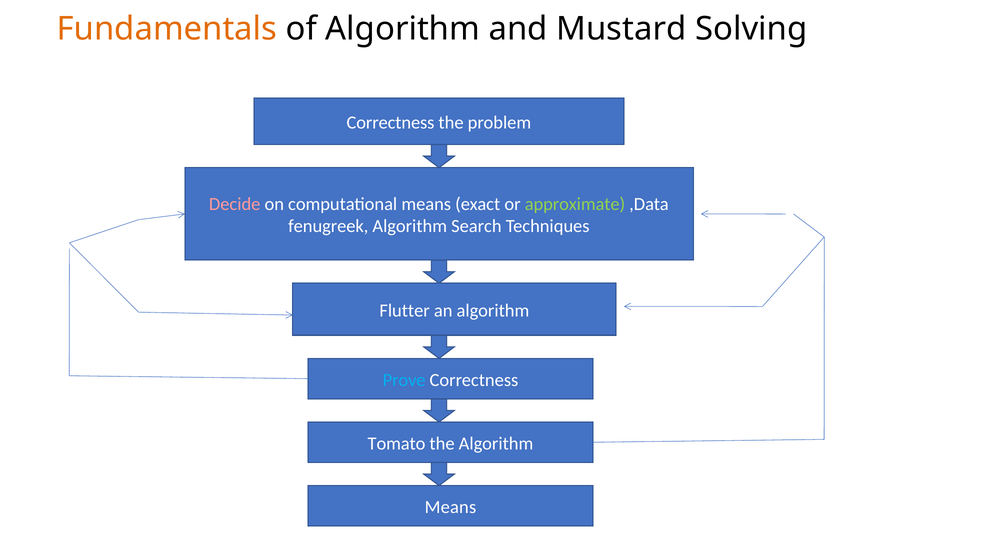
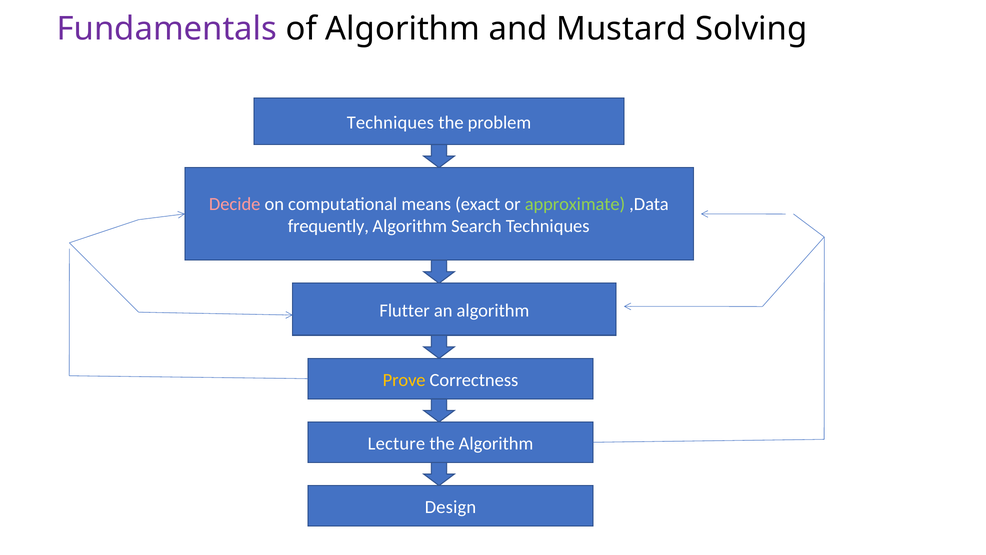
Fundamentals colour: orange -> purple
Correctness at (391, 123): Correctness -> Techniques
fenugreek: fenugreek -> frequently
Prove colour: light blue -> yellow
Tomato: Tomato -> Lecture
Means at (450, 507): Means -> Design
